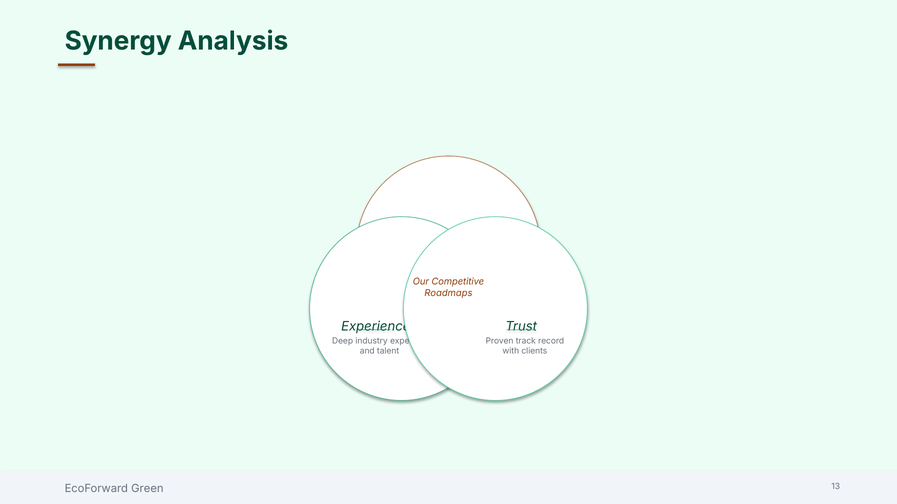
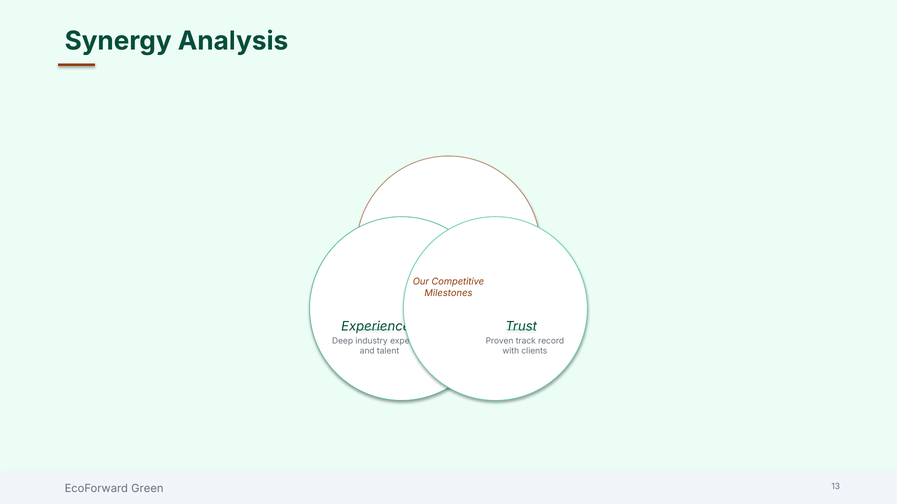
Roadmaps: Roadmaps -> Milestones
